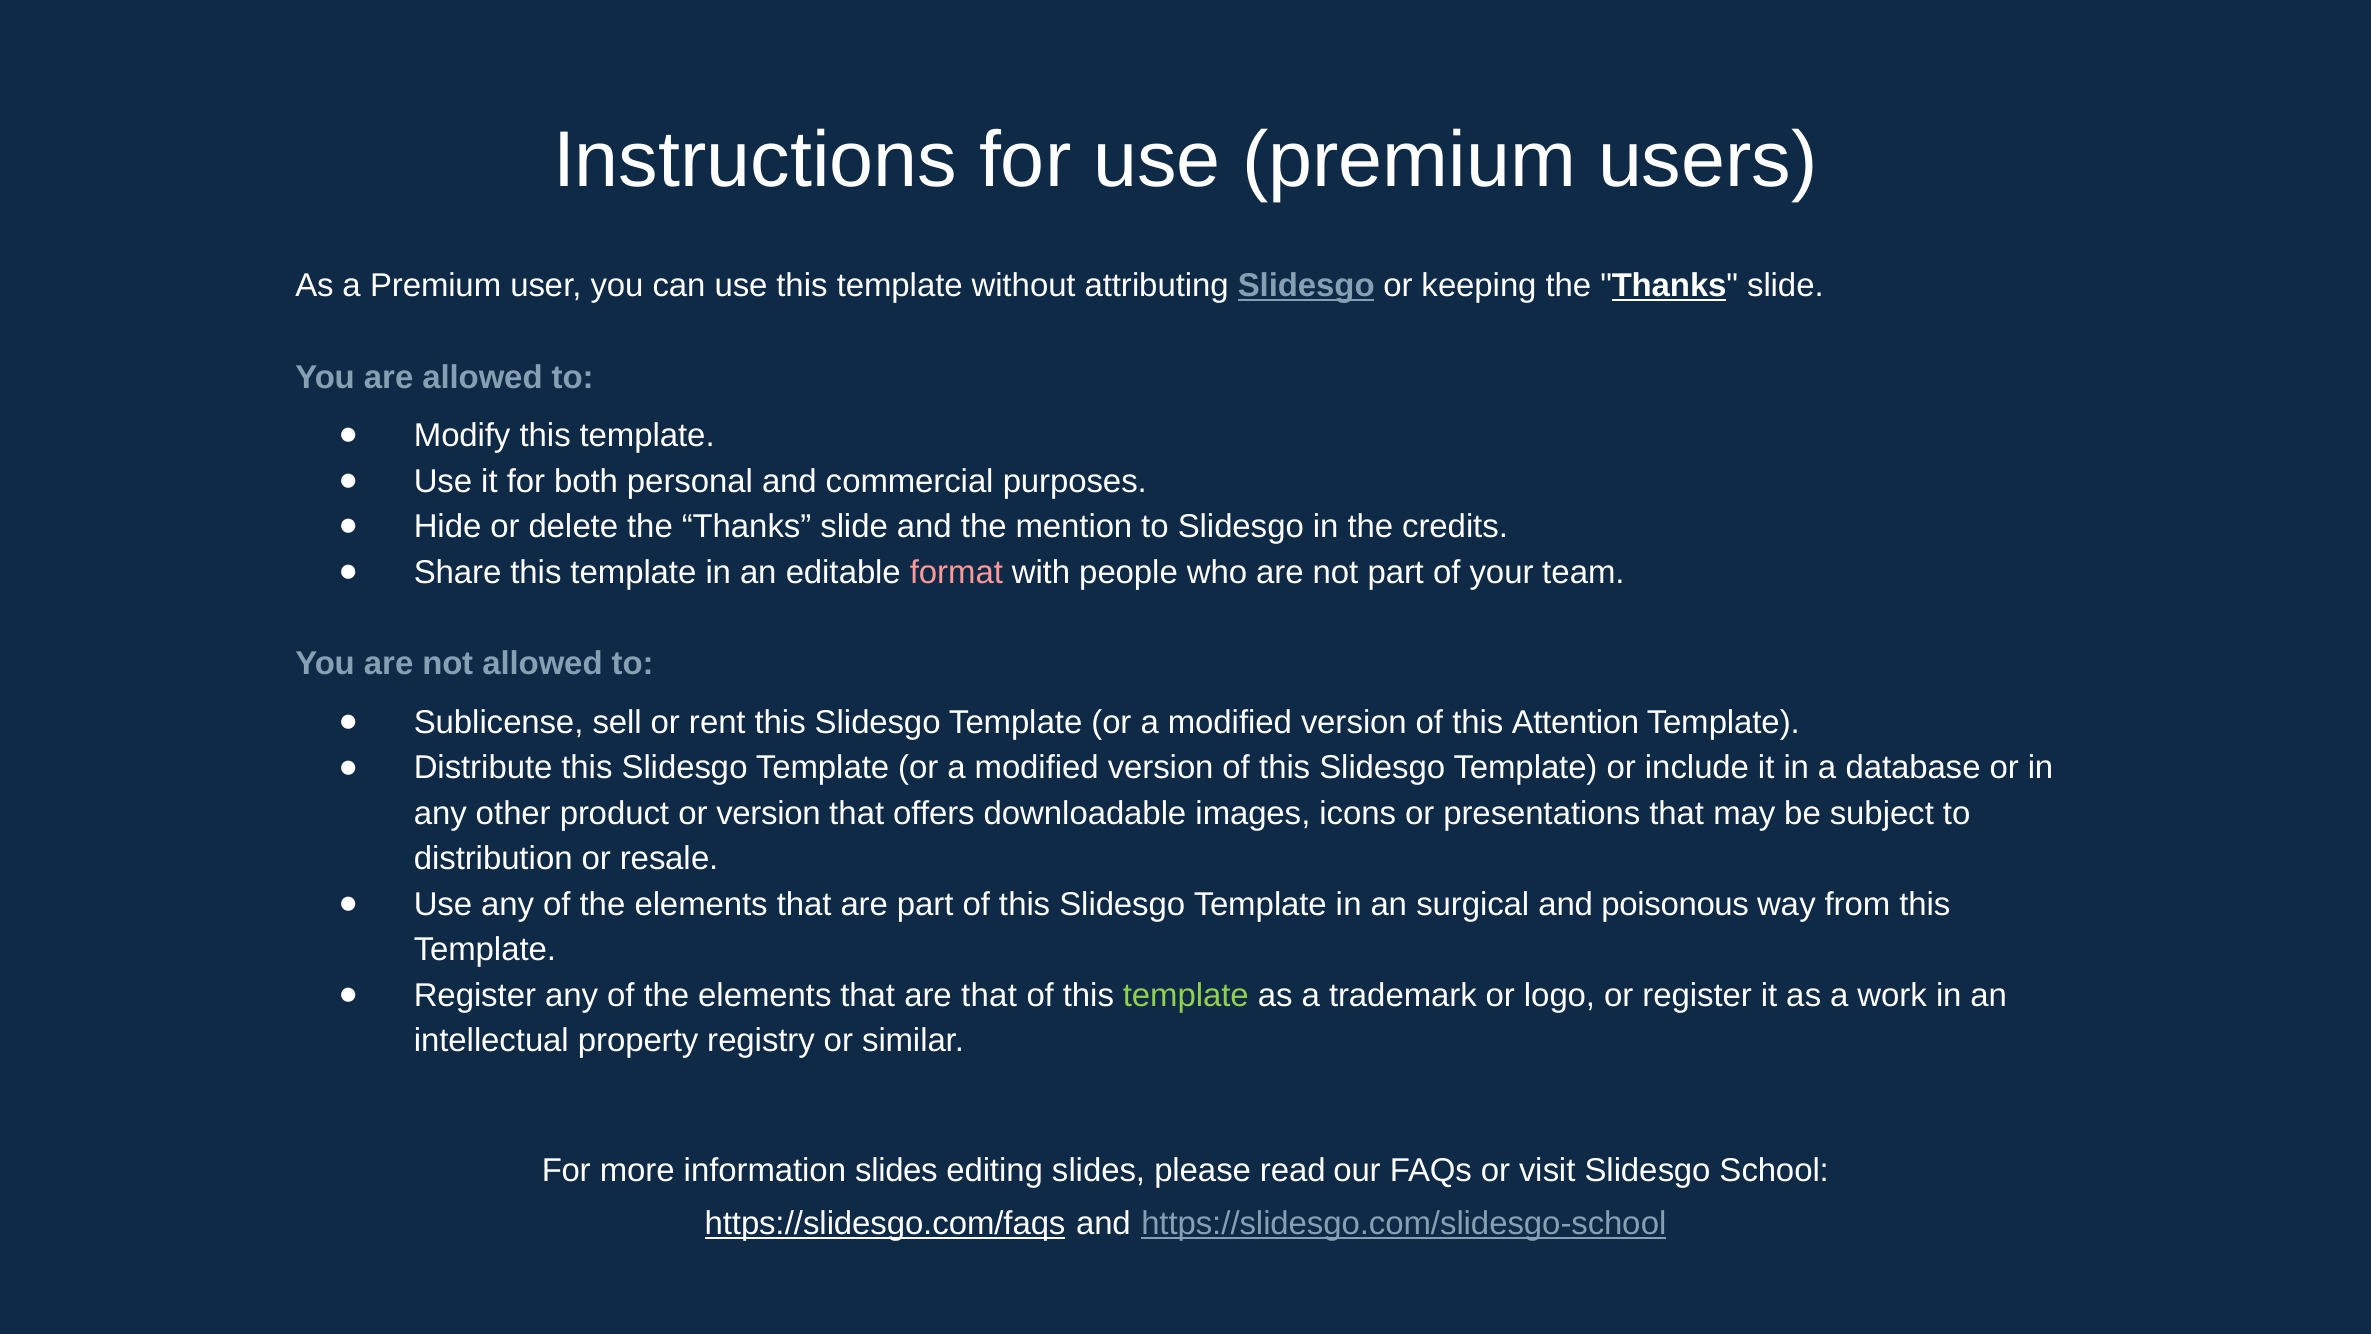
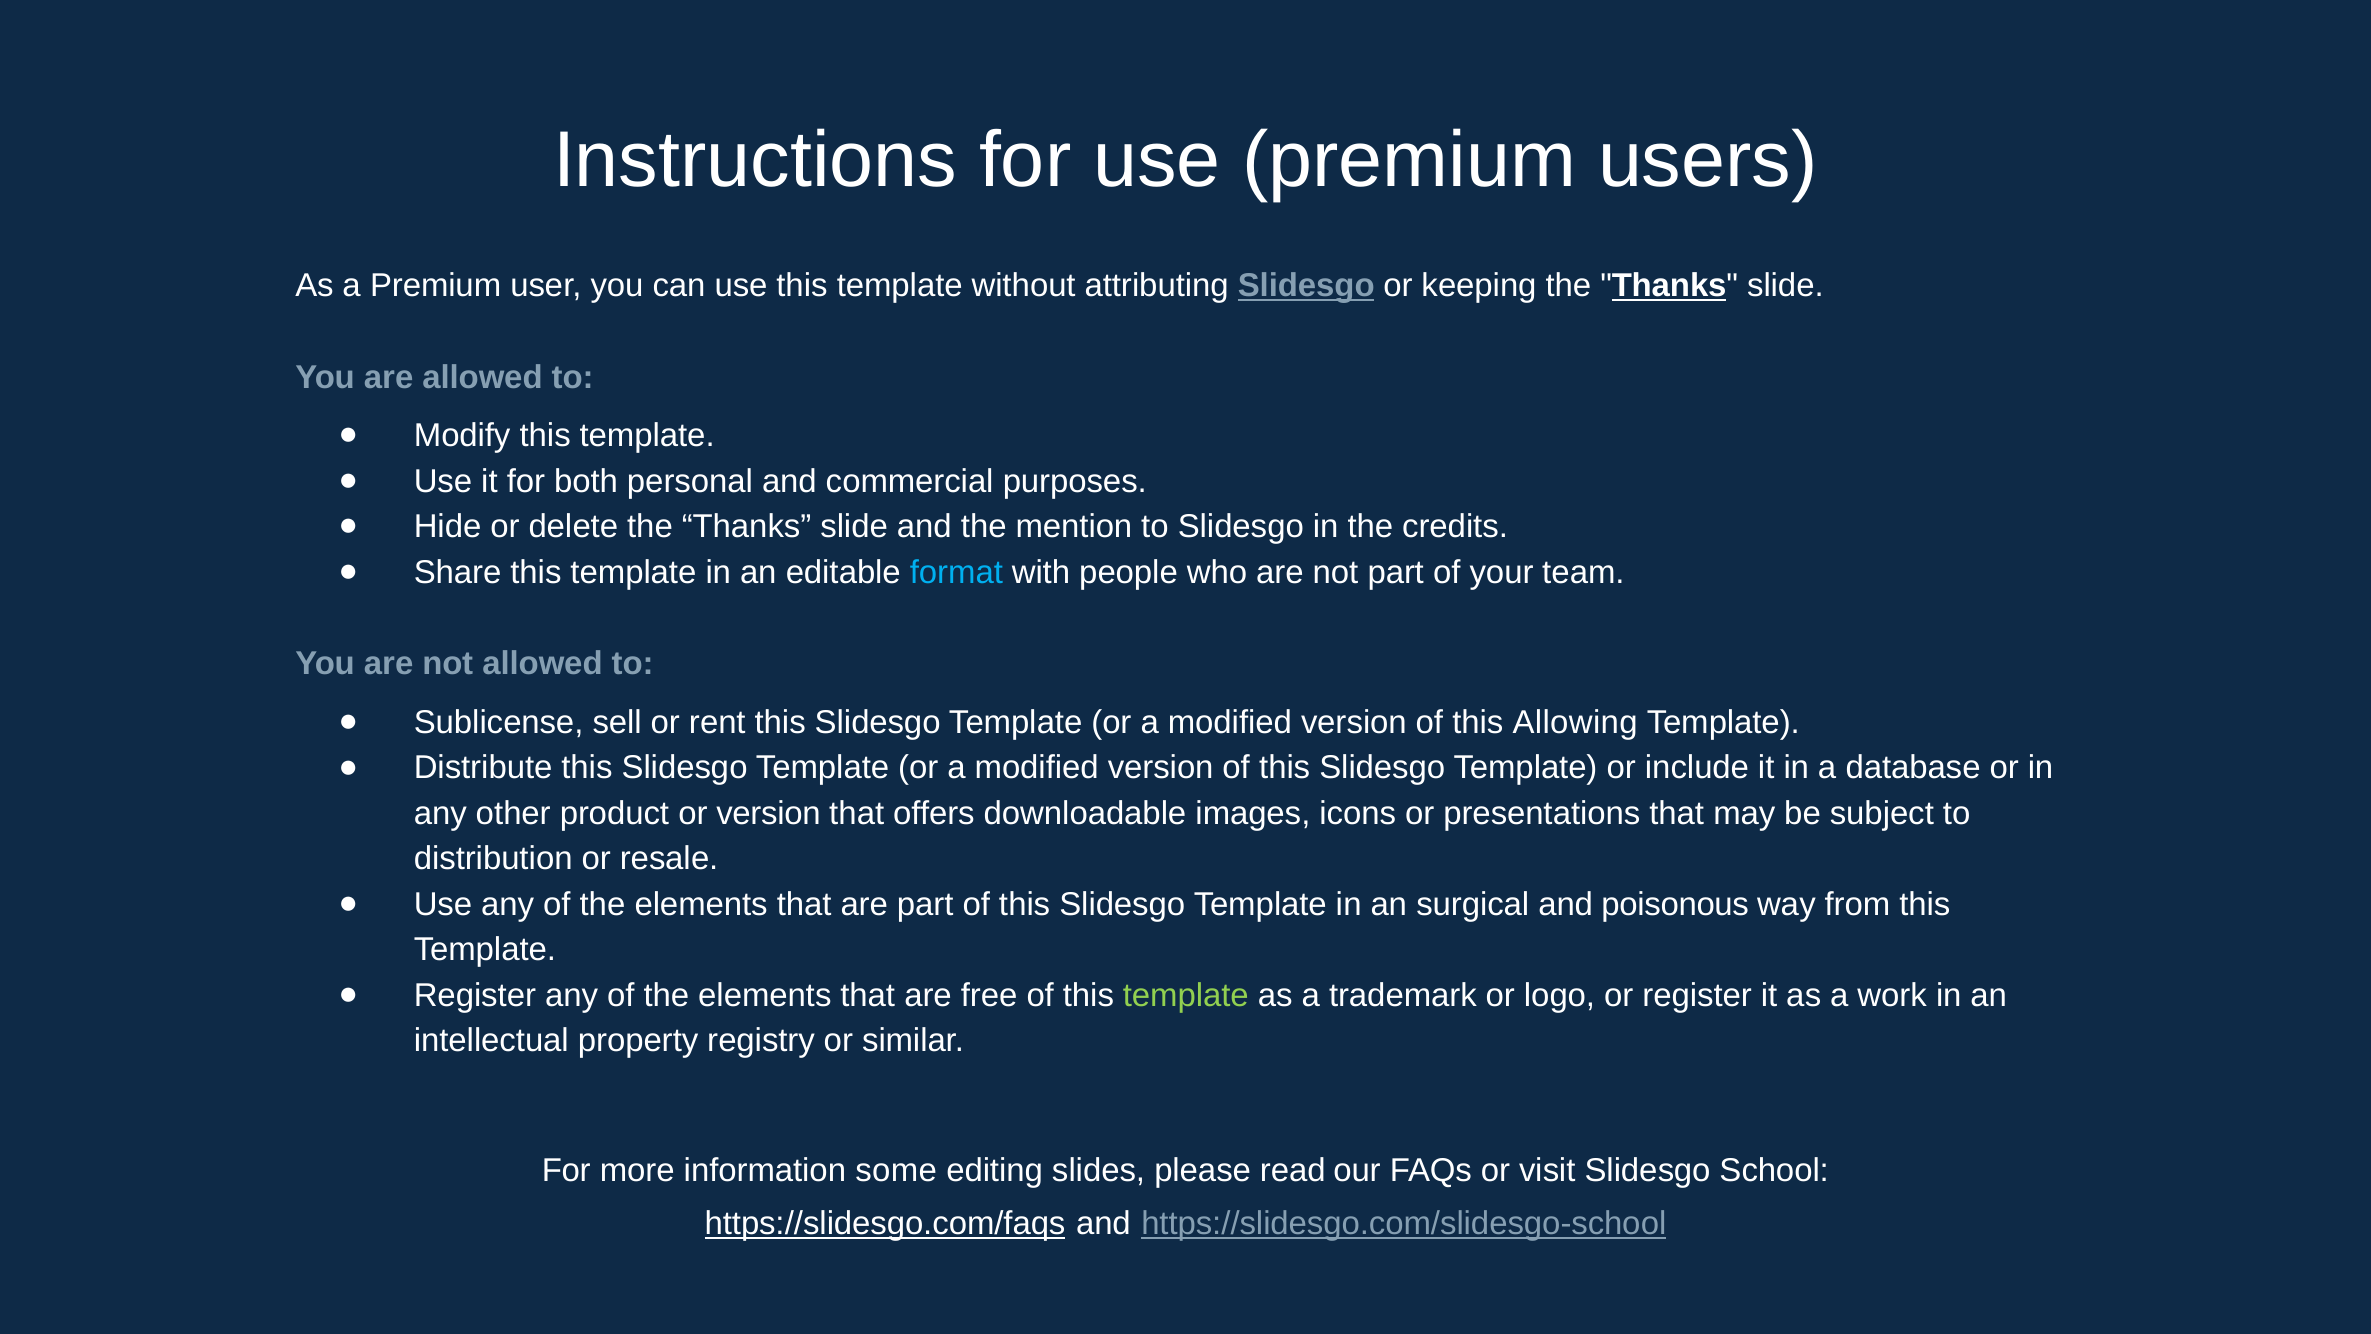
format colour: pink -> light blue
Attention: Attention -> Allowing
are that: that -> free
information slides: slides -> some
